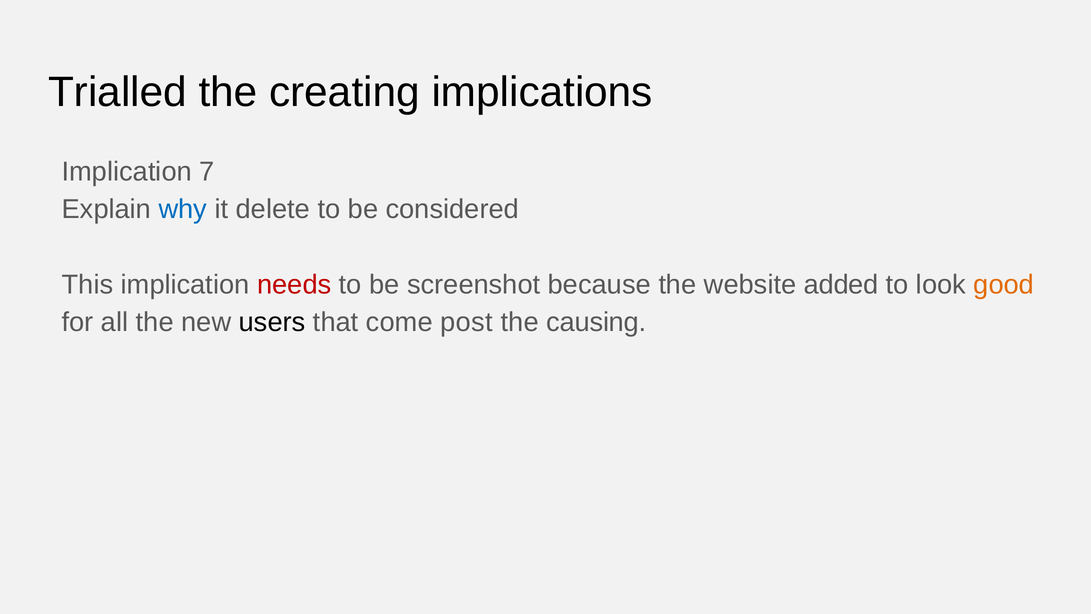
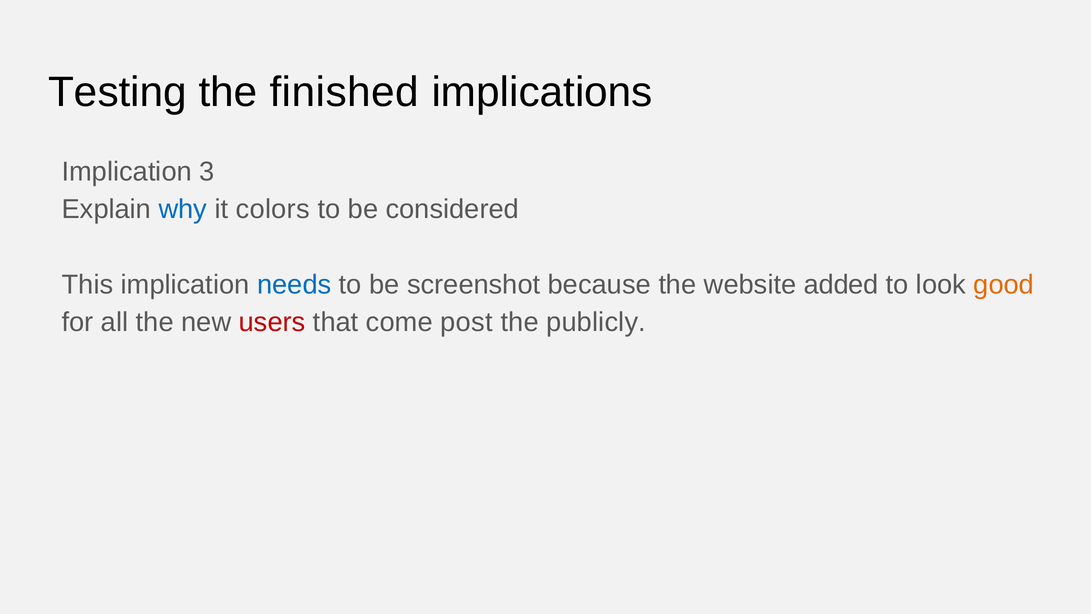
Trialled: Trialled -> Testing
creating: creating -> finished
7: 7 -> 3
delete: delete -> colors
needs colour: red -> blue
users colour: black -> red
causing: causing -> publicly
